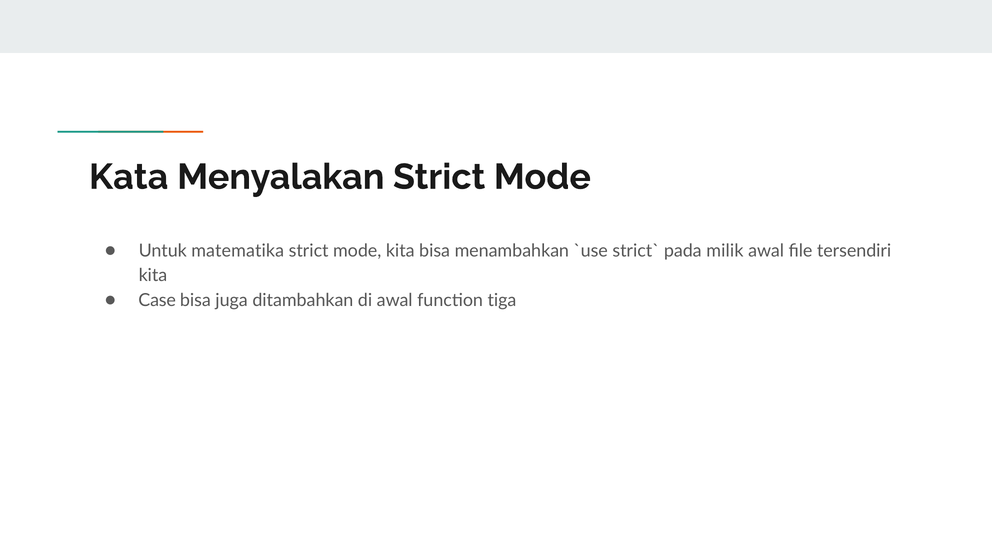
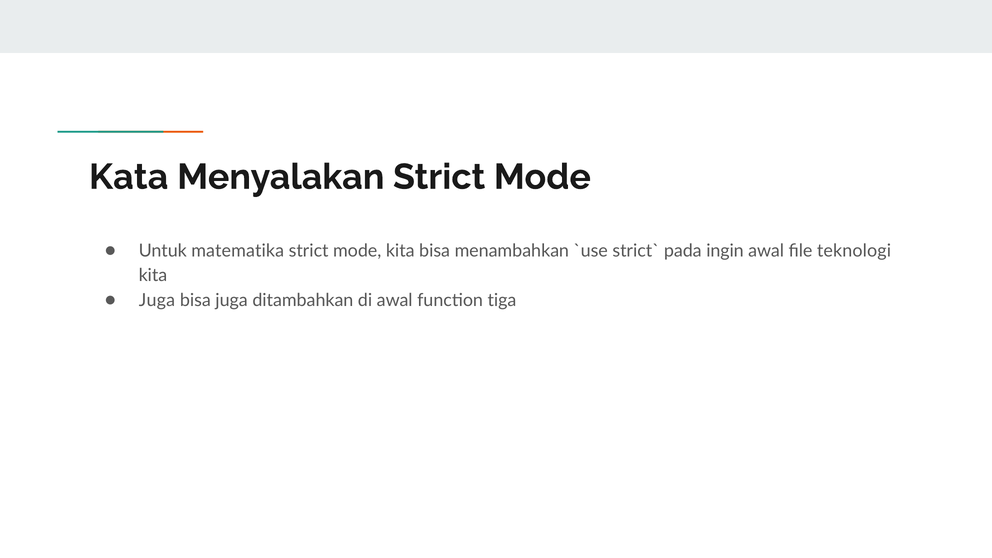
milik: milik -> ingin
tersendiri: tersendiri -> teknologi
Case at (157, 300): Case -> Juga
